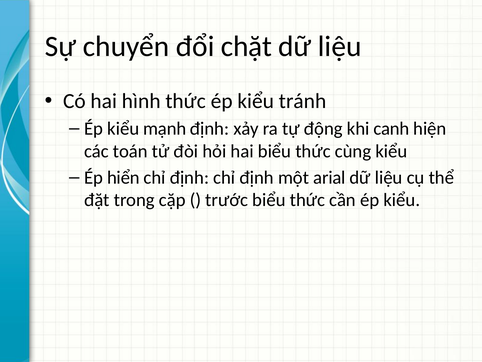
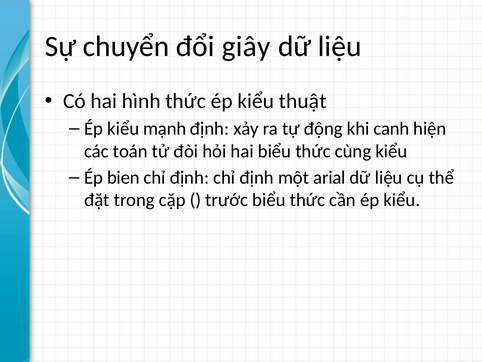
chặt: chặt -> giây
tránh: tránh -> thuật
hiển: hiển -> bien
